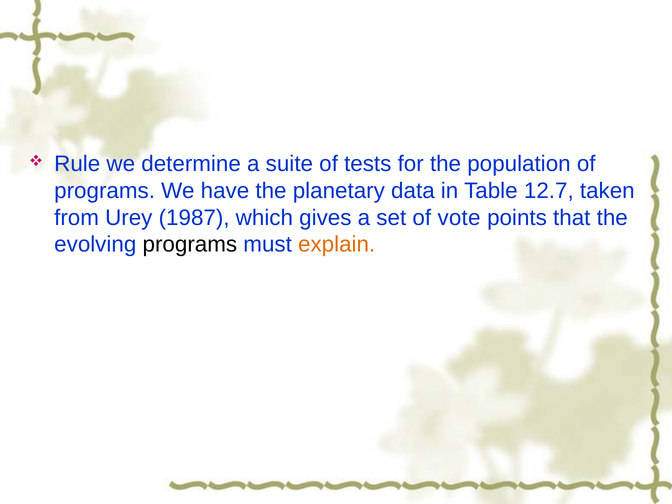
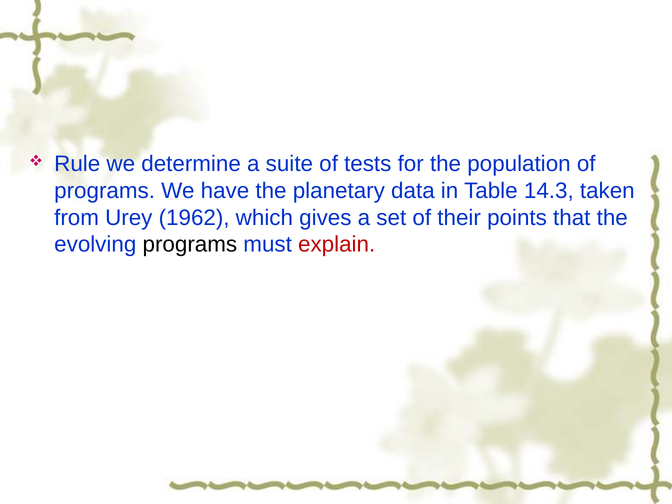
12.7: 12.7 -> 14.3
1987: 1987 -> 1962
vote: vote -> their
explain colour: orange -> red
